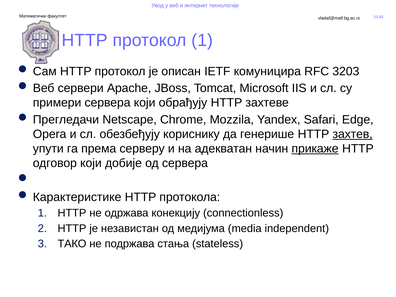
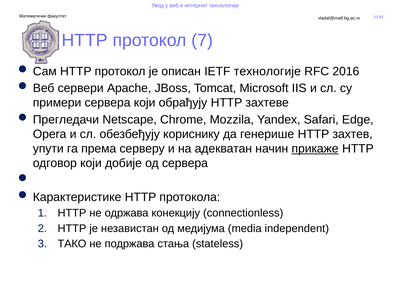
протокол 1: 1 -> 7
IETF комуницира: комуницира -> технологије
3203: 3203 -> 2016
захтев underline: present -> none
